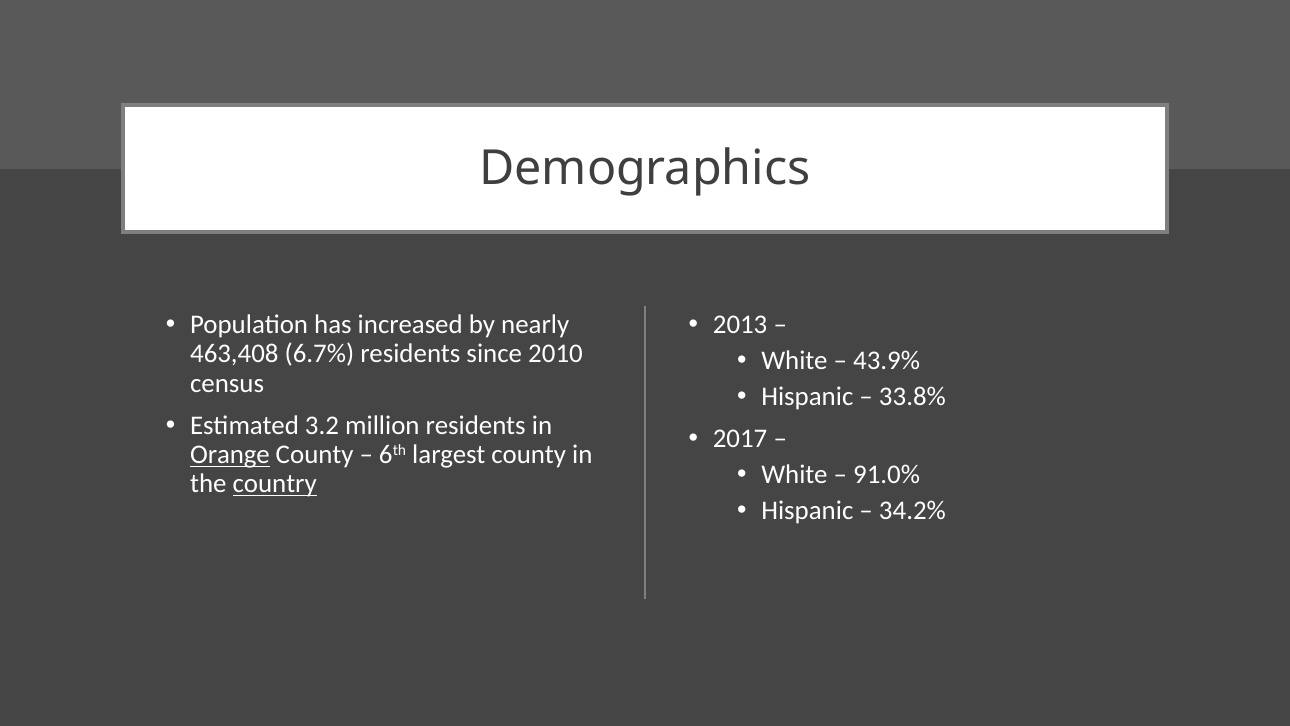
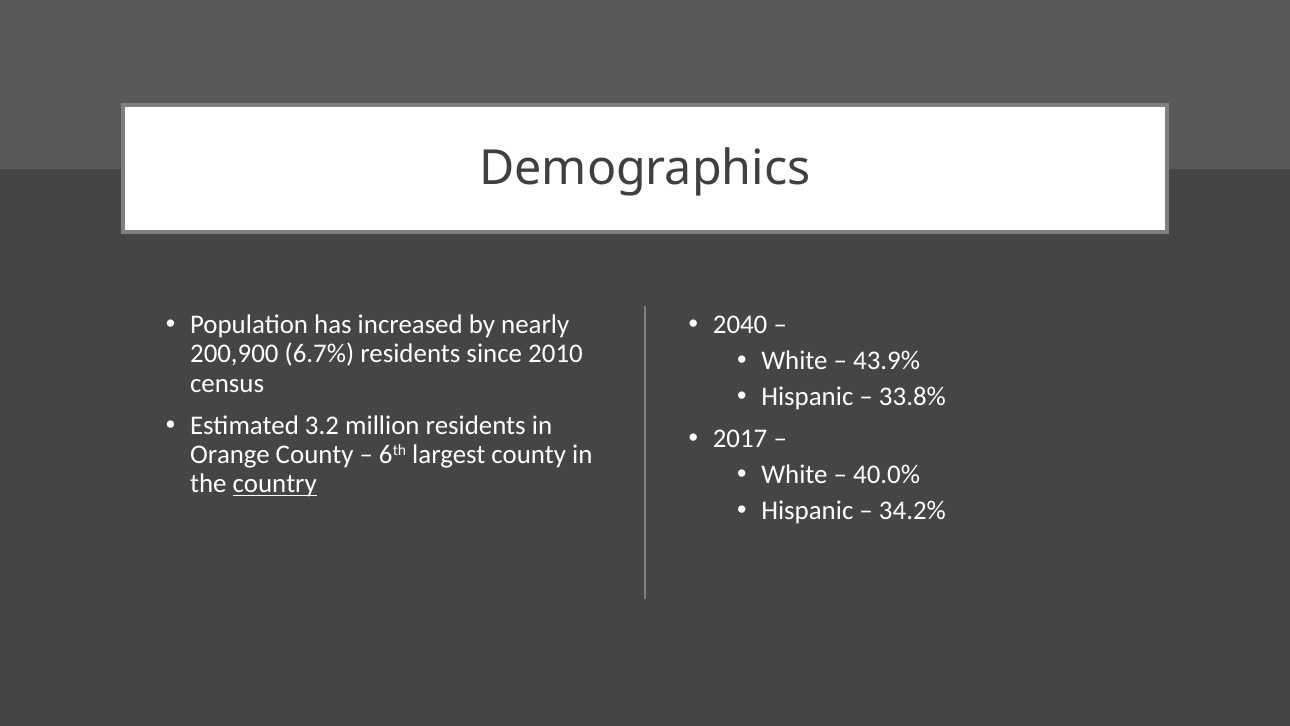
2013: 2013 -> 2040
463,408: 463,408 -> 200,900
Orange underline: present -> none
91.0%: 91.0% -> 40.0%
